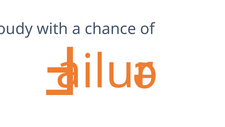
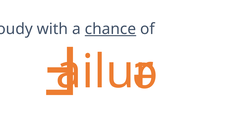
chance underline: none -> present
